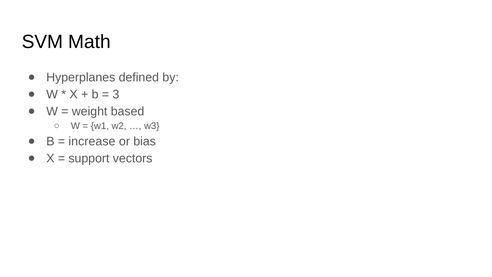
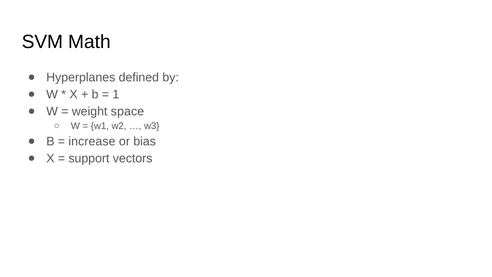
3: 3 -> 1
based: based -> space
